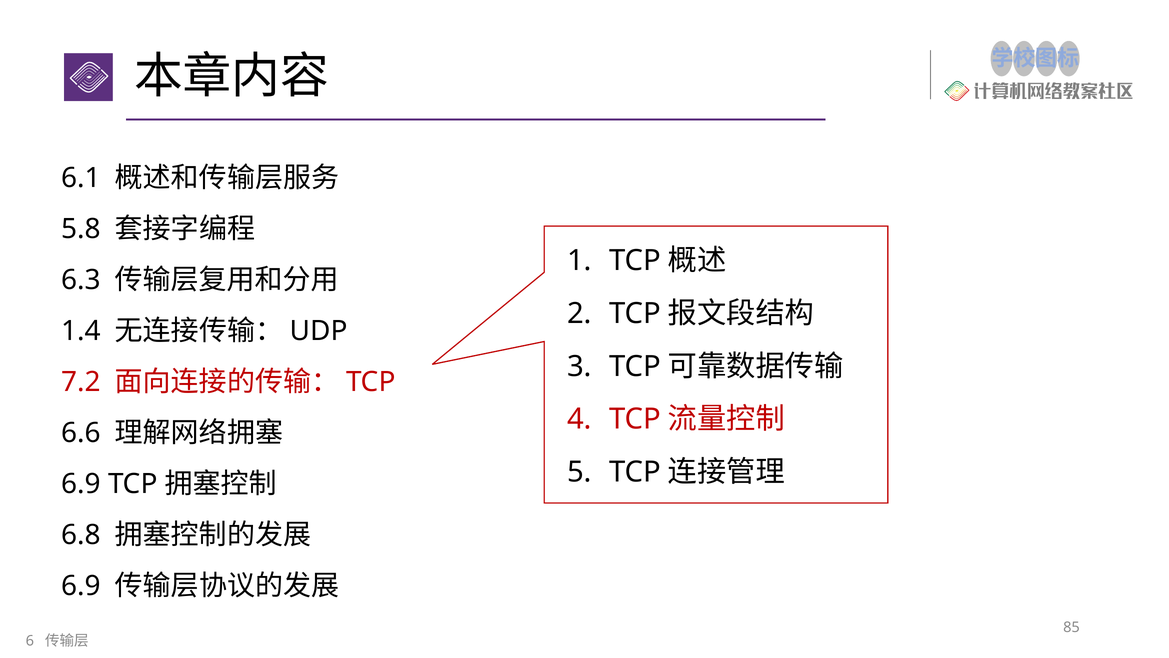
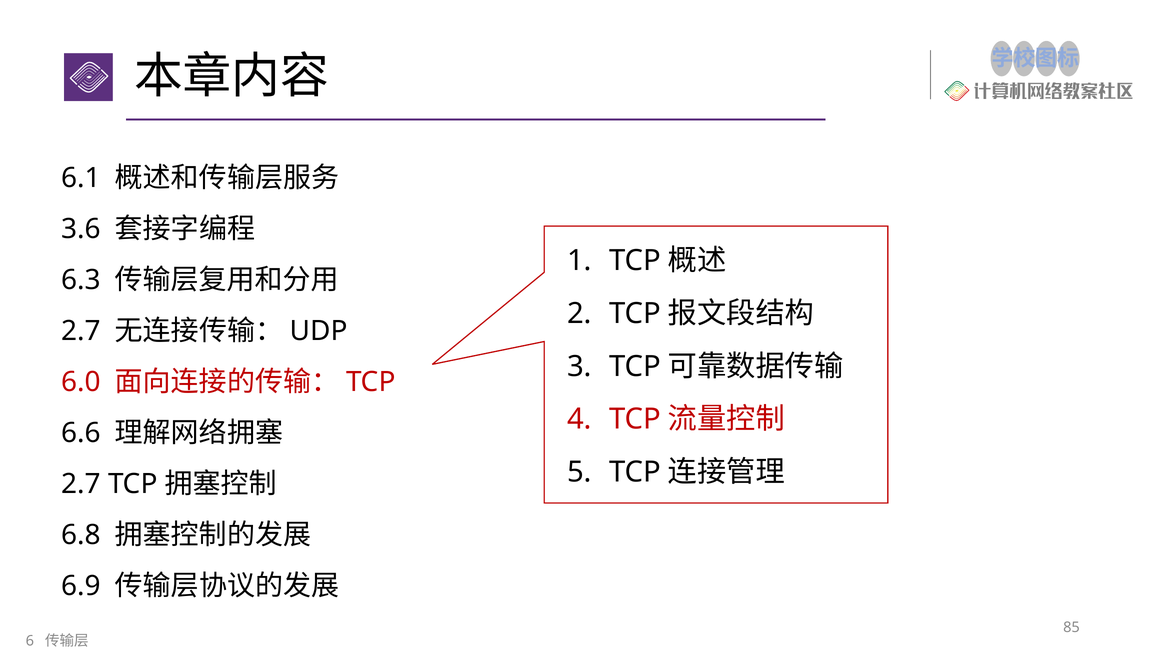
5.8: 5.8 -> 3.6
1.4 at (81, 331): 1.4 -> 2.7
7.2: 7.2 -> 6.0
6.9 at (81, 484): 6.9 -> 2.7
